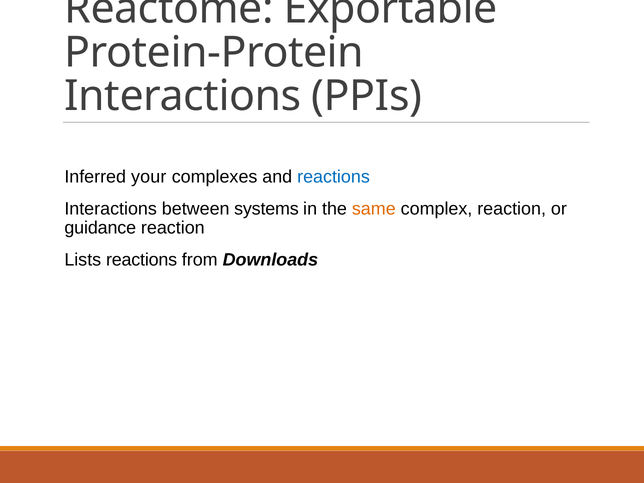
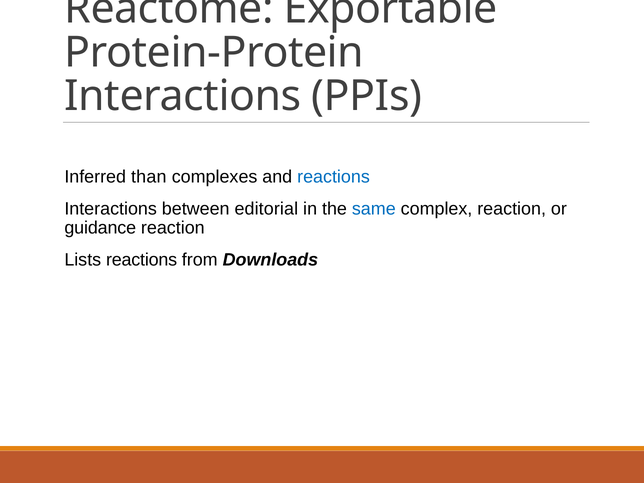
your: your -> than
systems: systems -> editorial
same colour: orange -> blue
